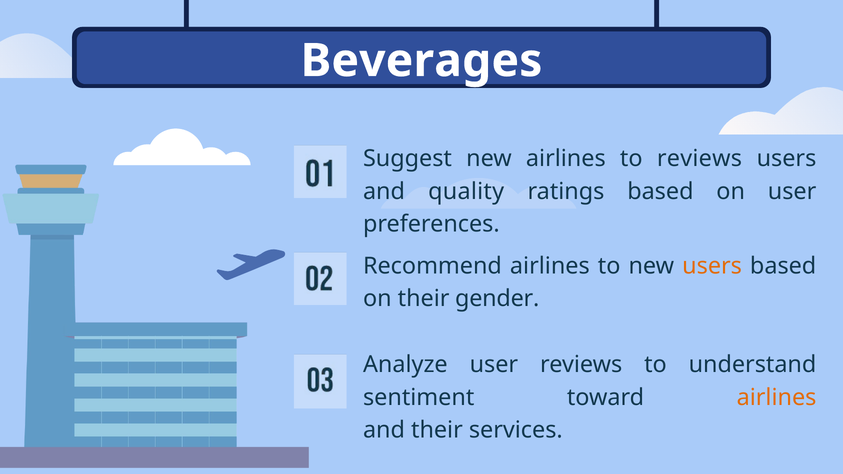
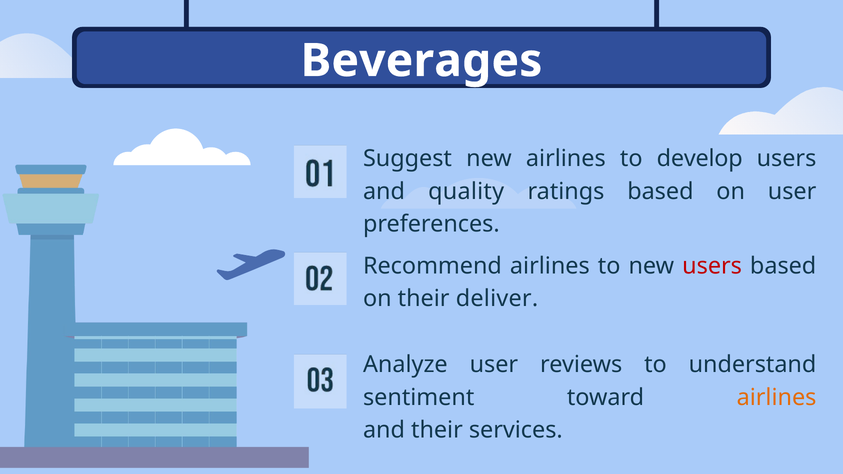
to reviews: reviews -> develop
users at (712, 266) colour: orange -> red
gender: gender -> deliver
